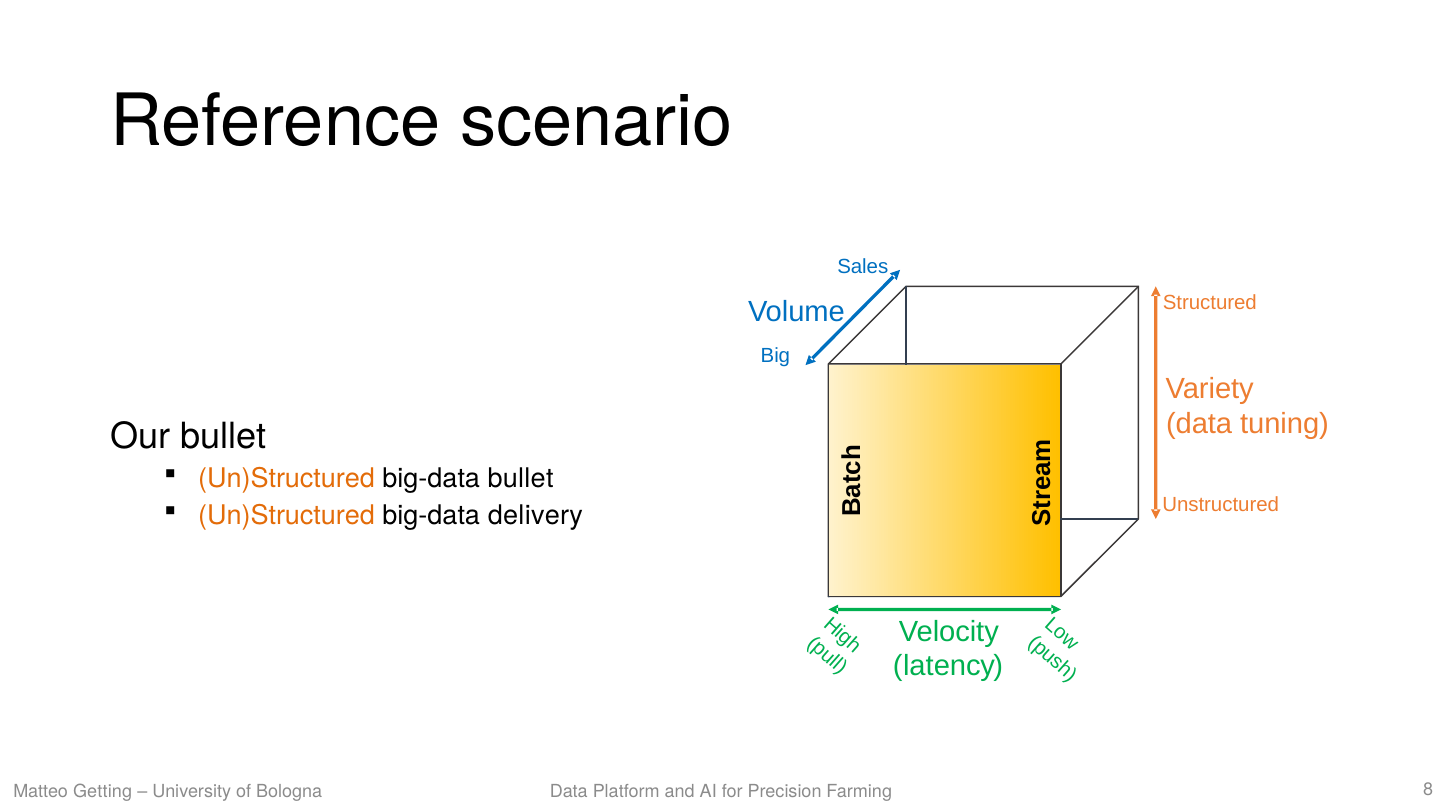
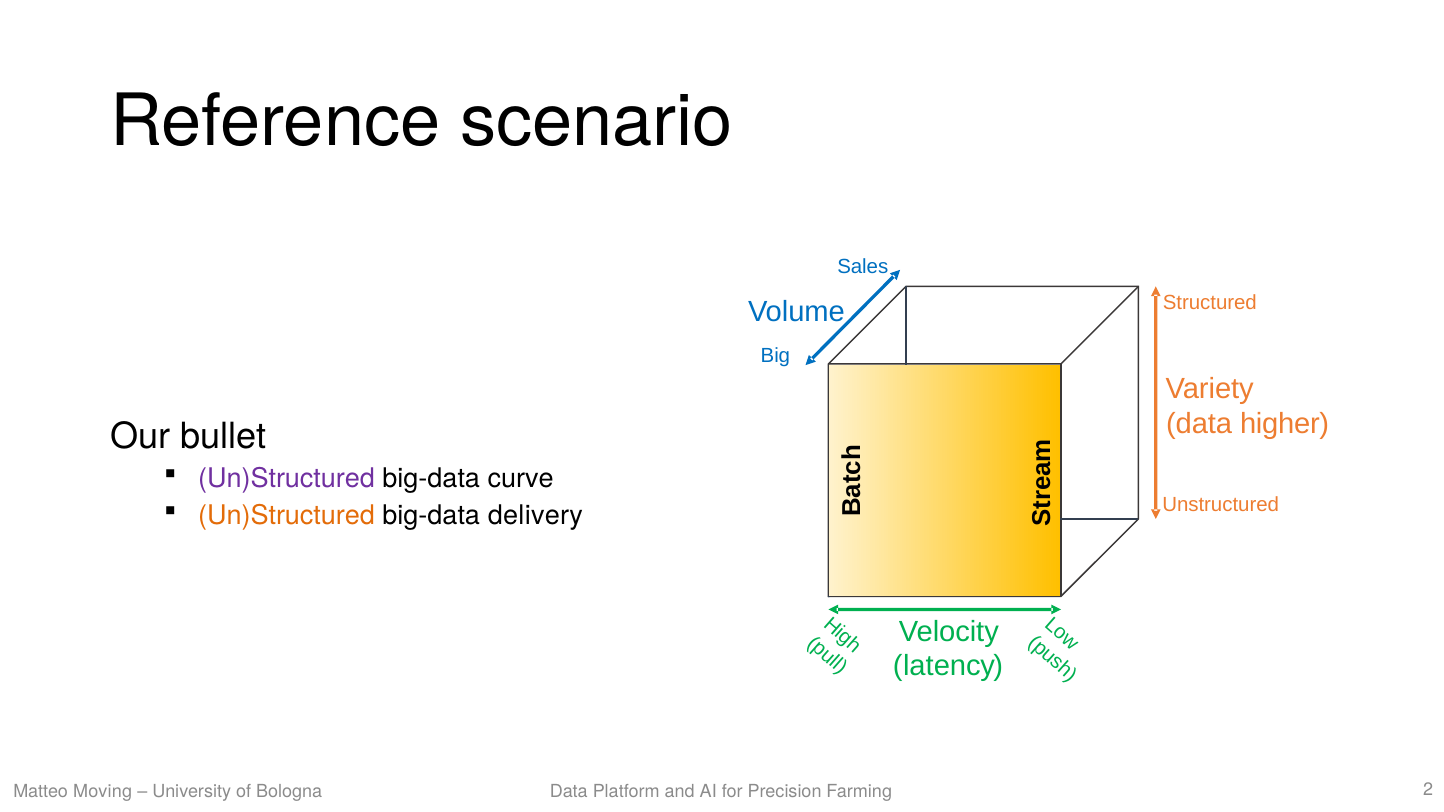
tuning: tuning -> higher
Un)Structured at (287, 479) colour: orange -> purple
big-data bullet: bullet -> curve
Getting: Getting -> Moving
8: 8 -> 2
